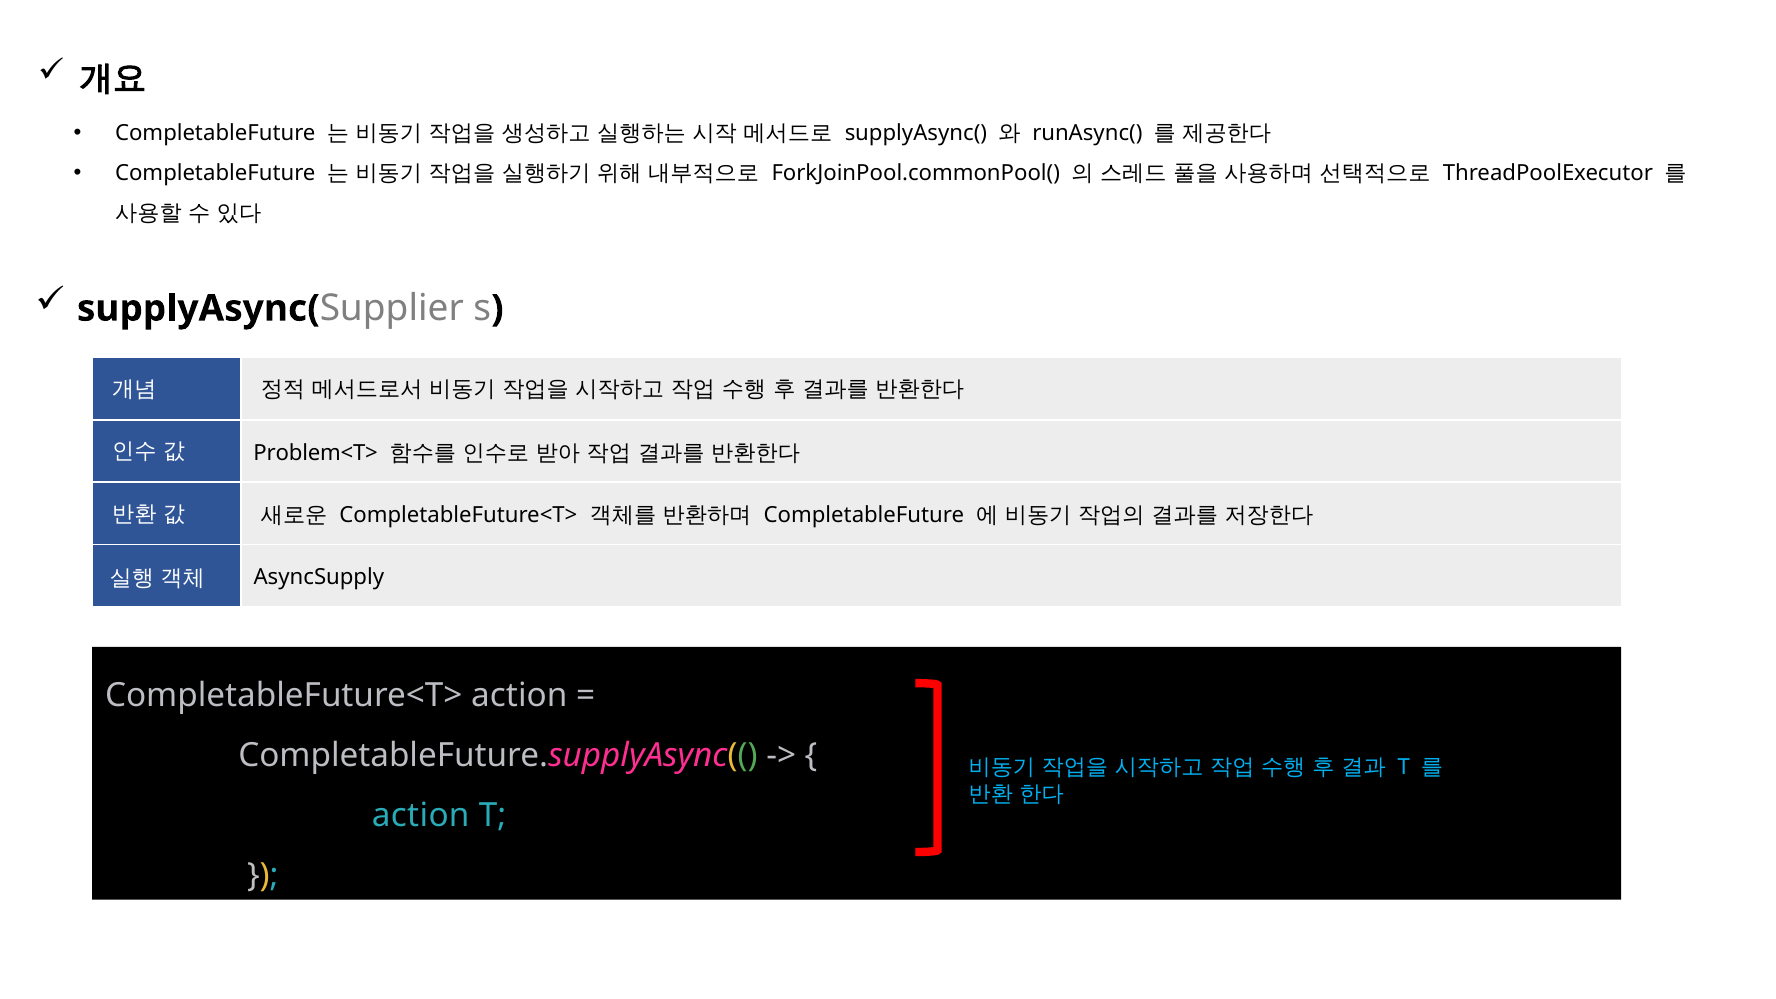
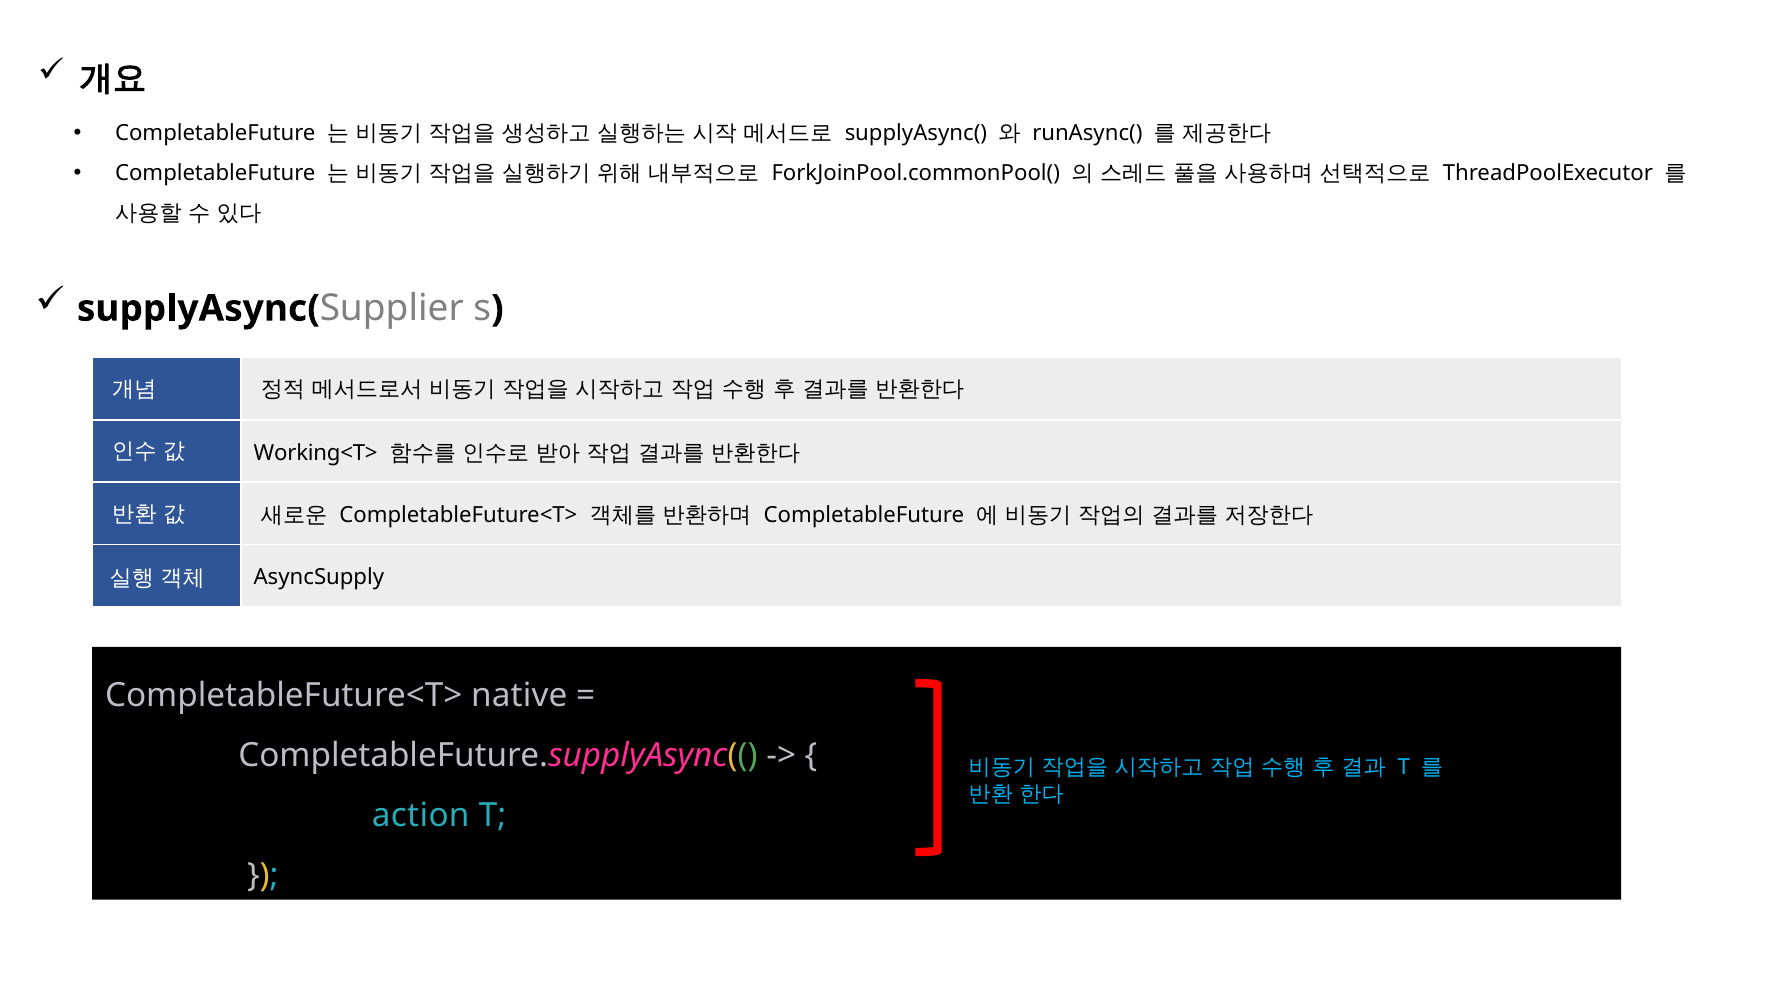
Problem<T>: Problem<T> -> Working<T>
CompletableFuture<T> action: action -> native
